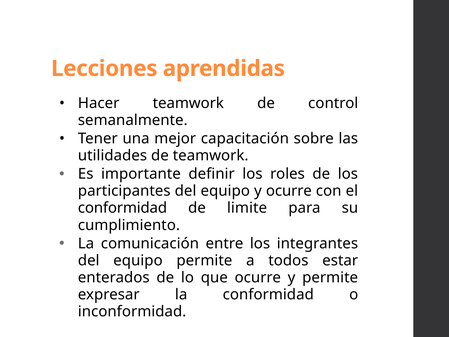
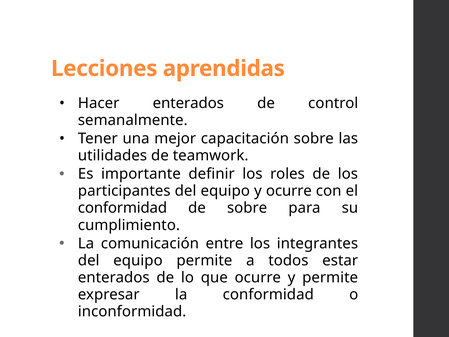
Hacer teamwork: teamwork -> enterados
de limite: limite -> sobre
